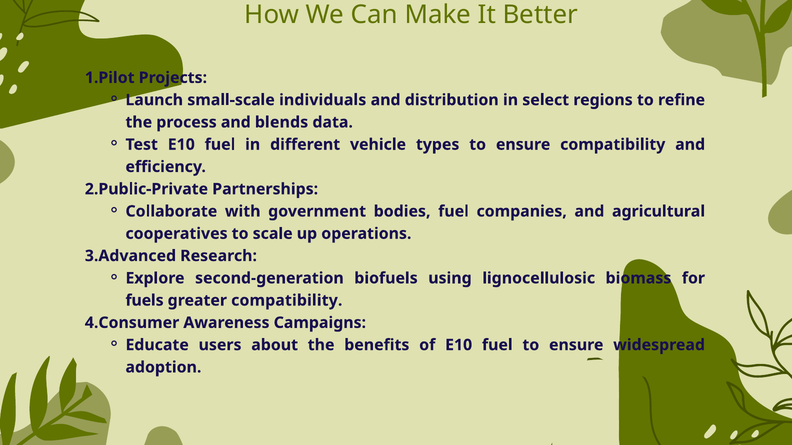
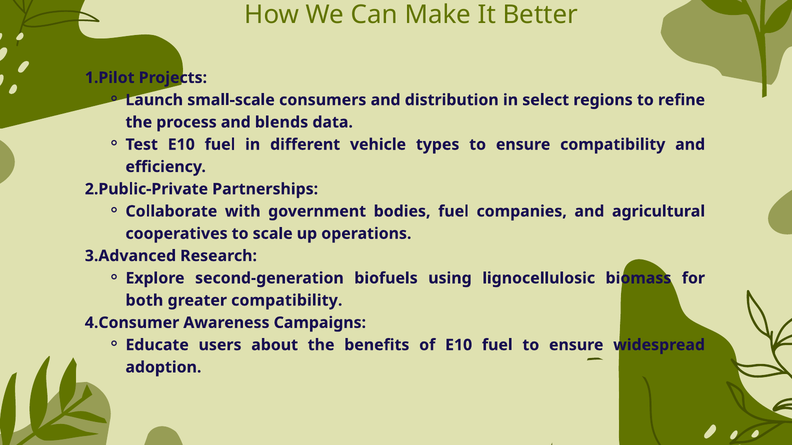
individuals: individuals -> consumers
fuels: fuels -> both
